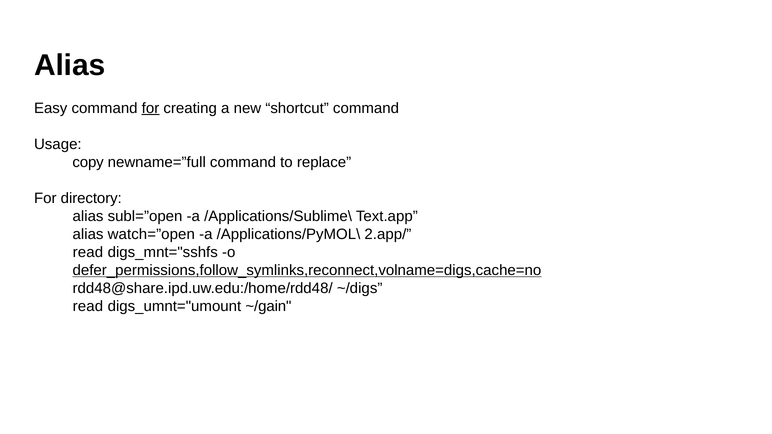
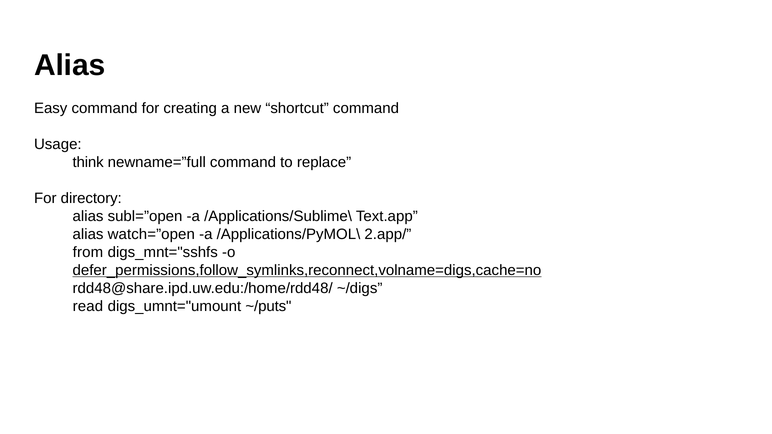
for at (150, 108) underline: present -> none
copy: copy -> think
read at (88, 252): read -> from
~/gain: ~/gain -> ~/puts
